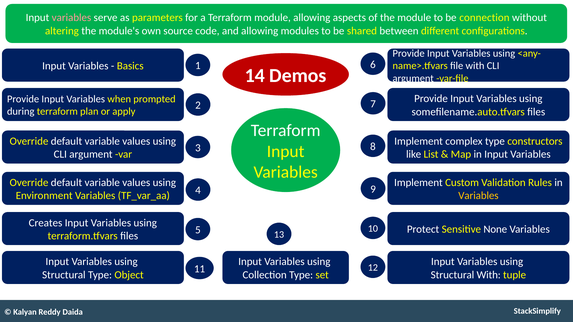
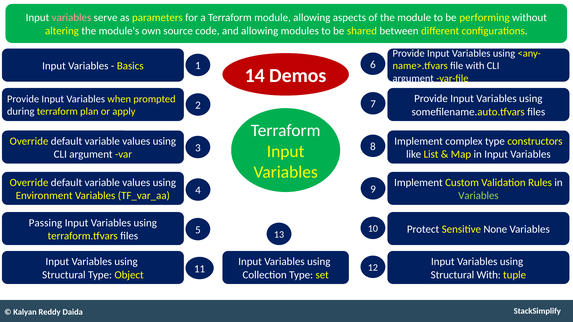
connection: connection -> performing
Variables at (478, 196) colour: yellow -> light green
Creates: Creates -> Passing
